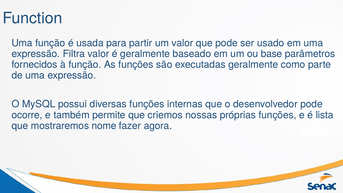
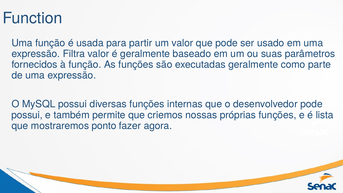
base: base -> suas
ocorre at (27, 115): ocorre -> possui
nome: nome -> ponto
